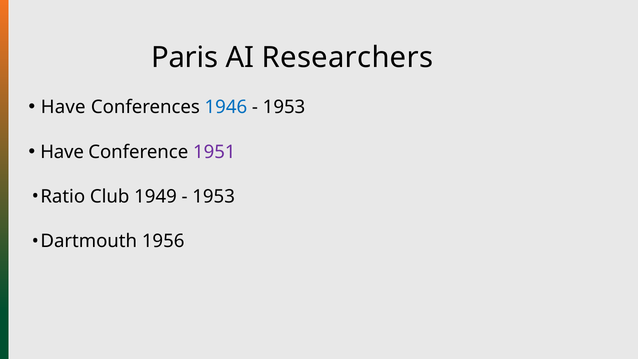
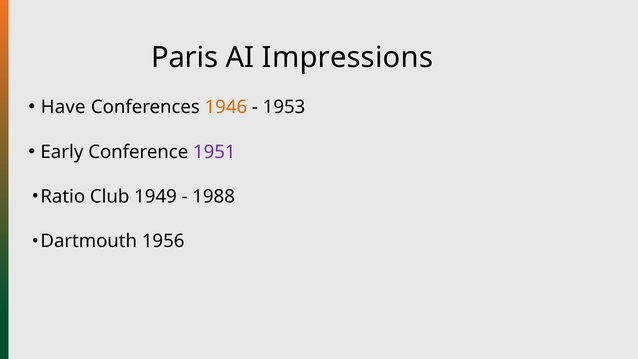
Researchers: Researchers -> Impressions
1946 colour: blue -> orange
Have at (62, 152): Have -> Early
1953 at (214, 197): 1953 -> 1988
